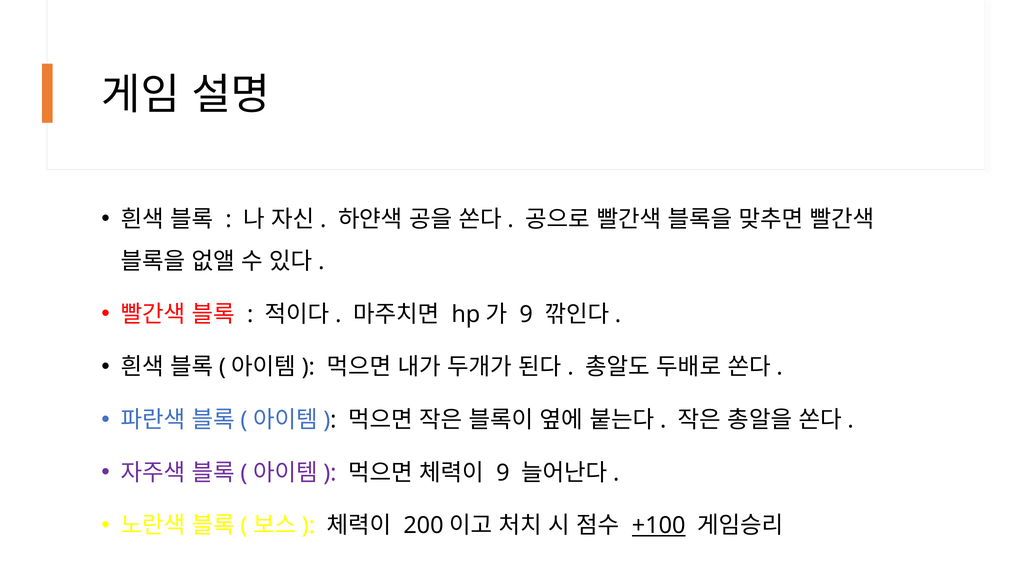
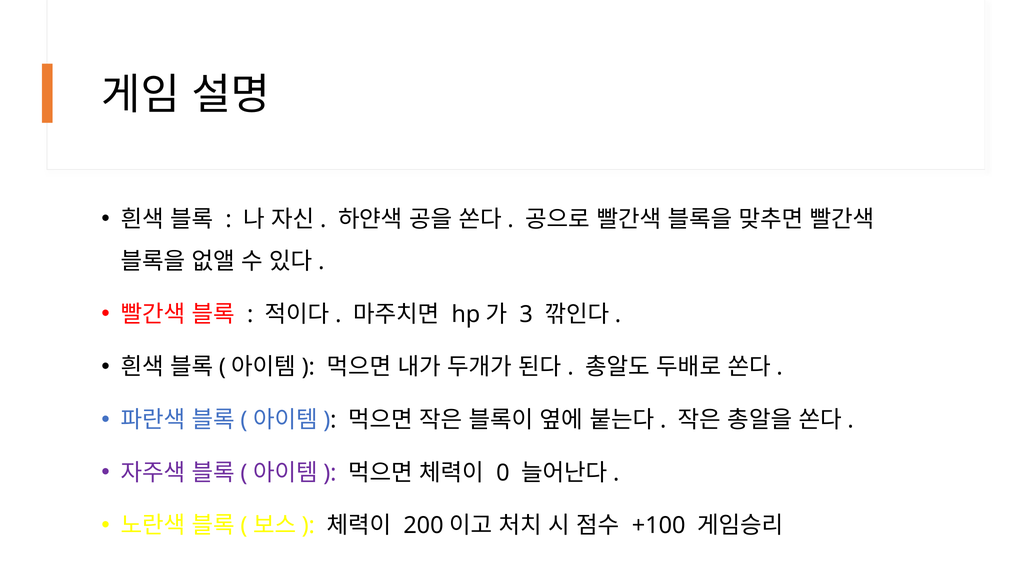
9 at (526, 314): 9 -> 3
9 at (503, 473): 9 -> 0
+100 underline: present -> none
